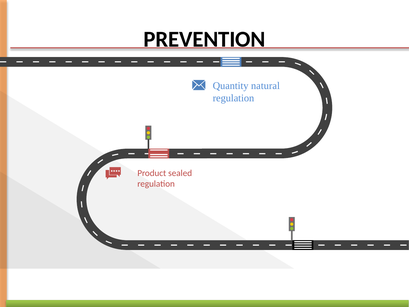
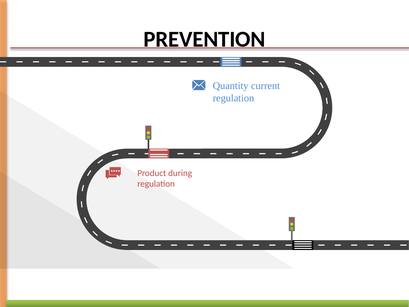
natural: natural -> current
sealed: sealed -> during
